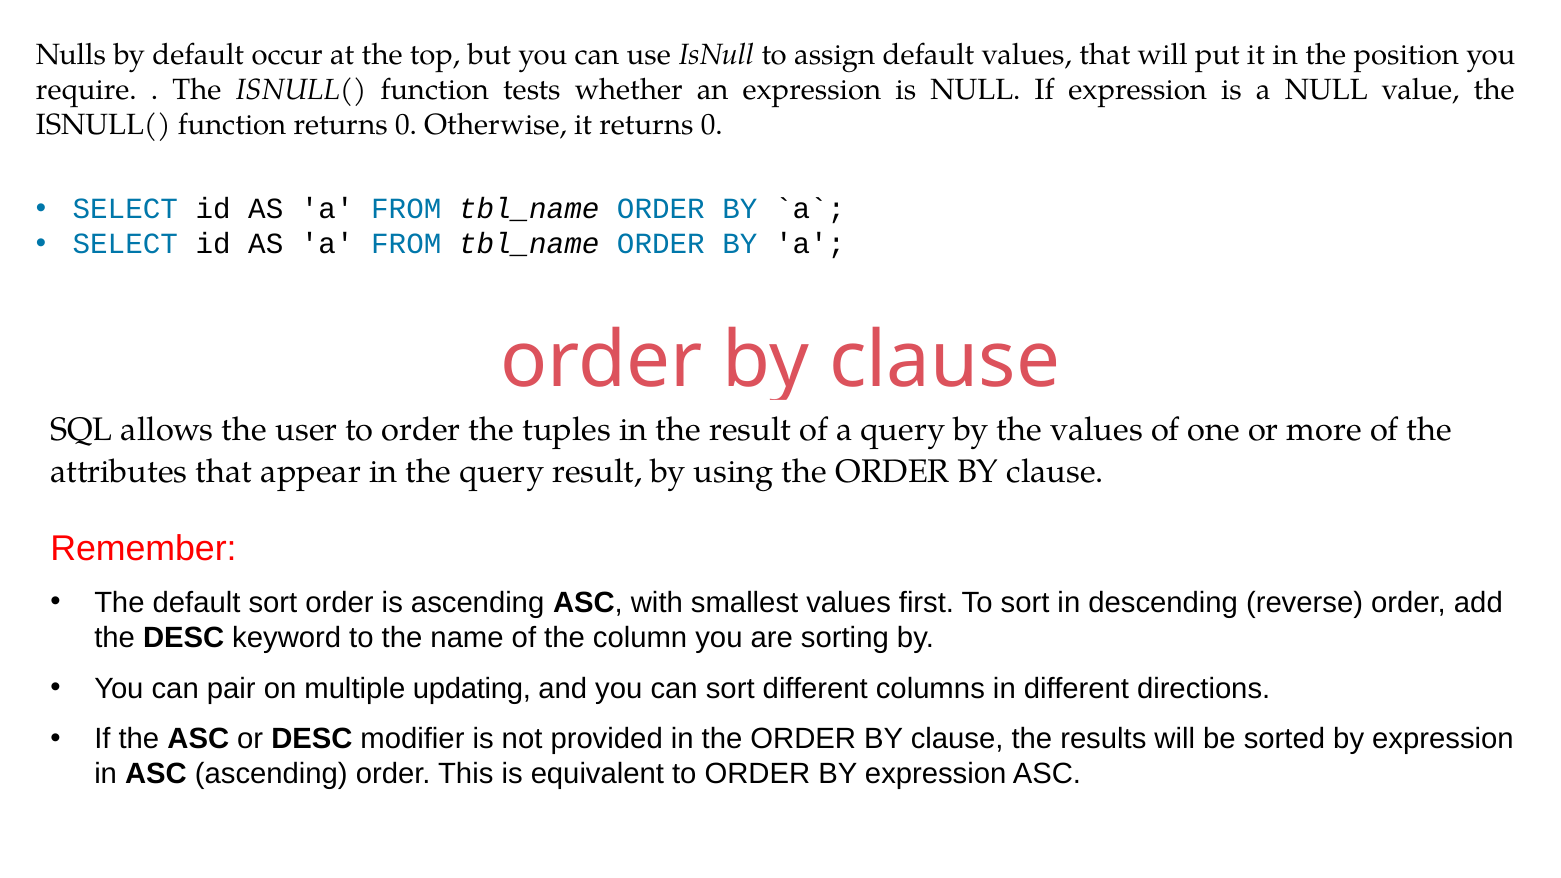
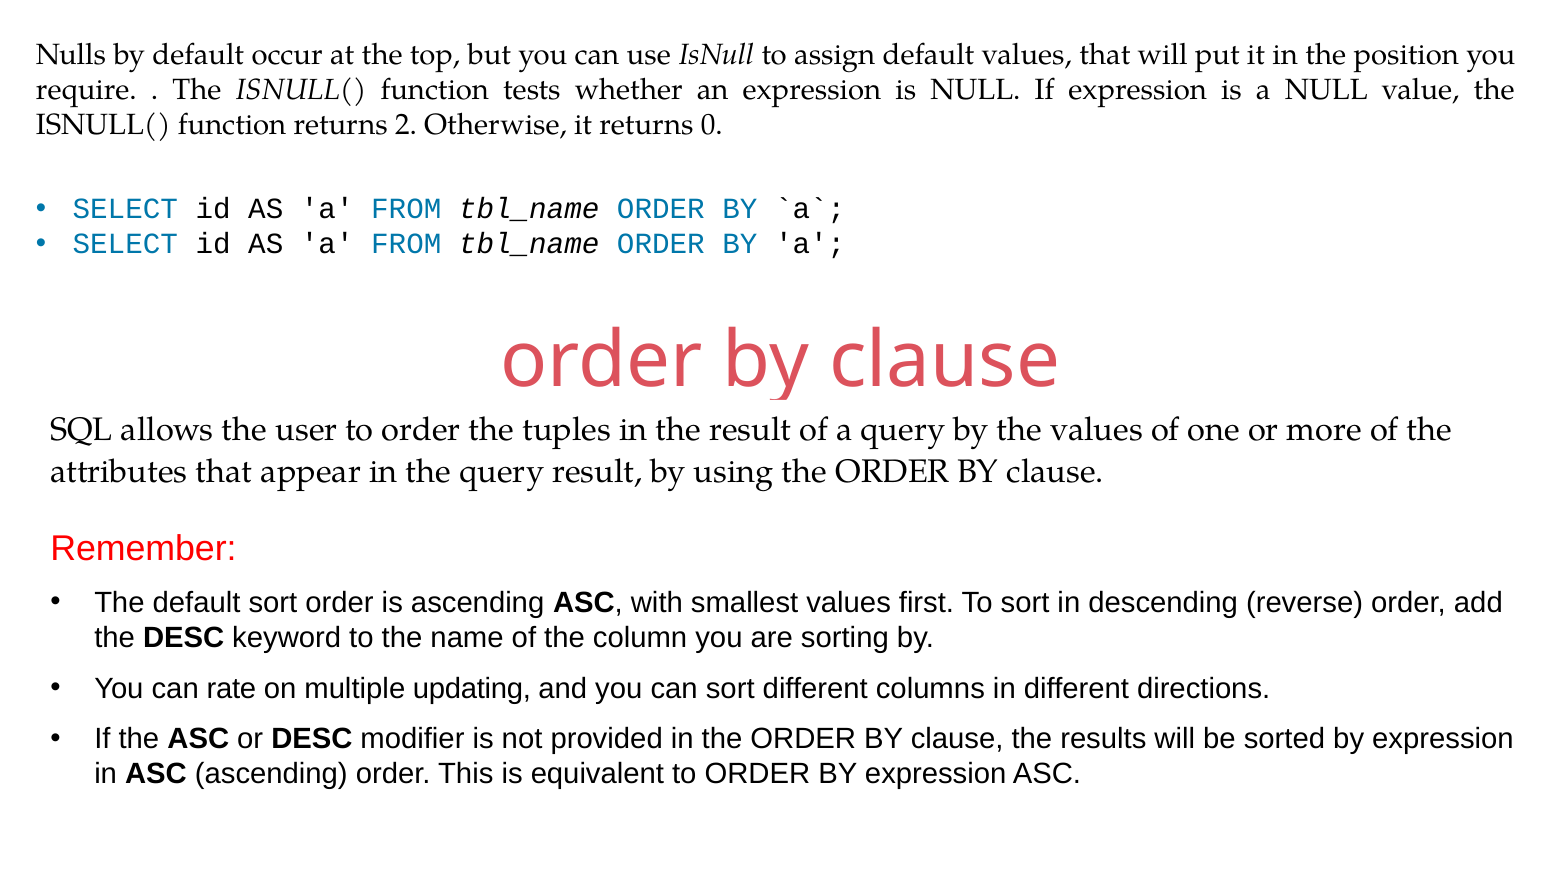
function returns 0: 0 -> 2
pair: pair -> rate
